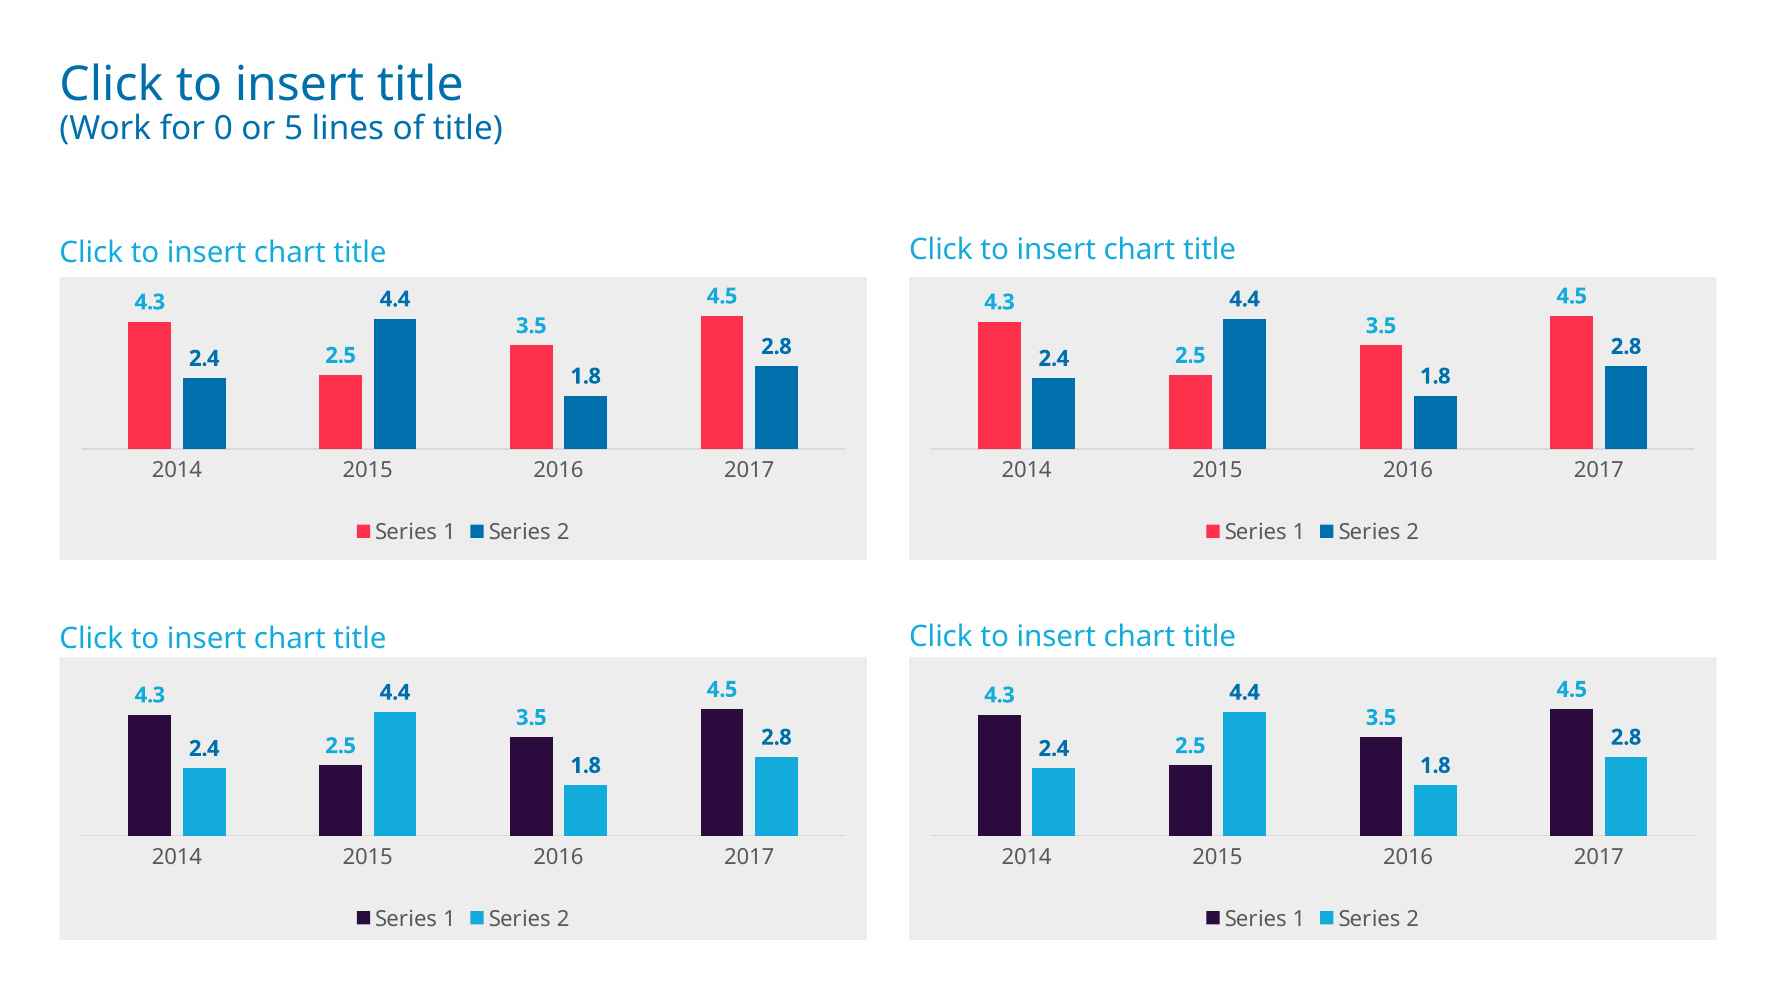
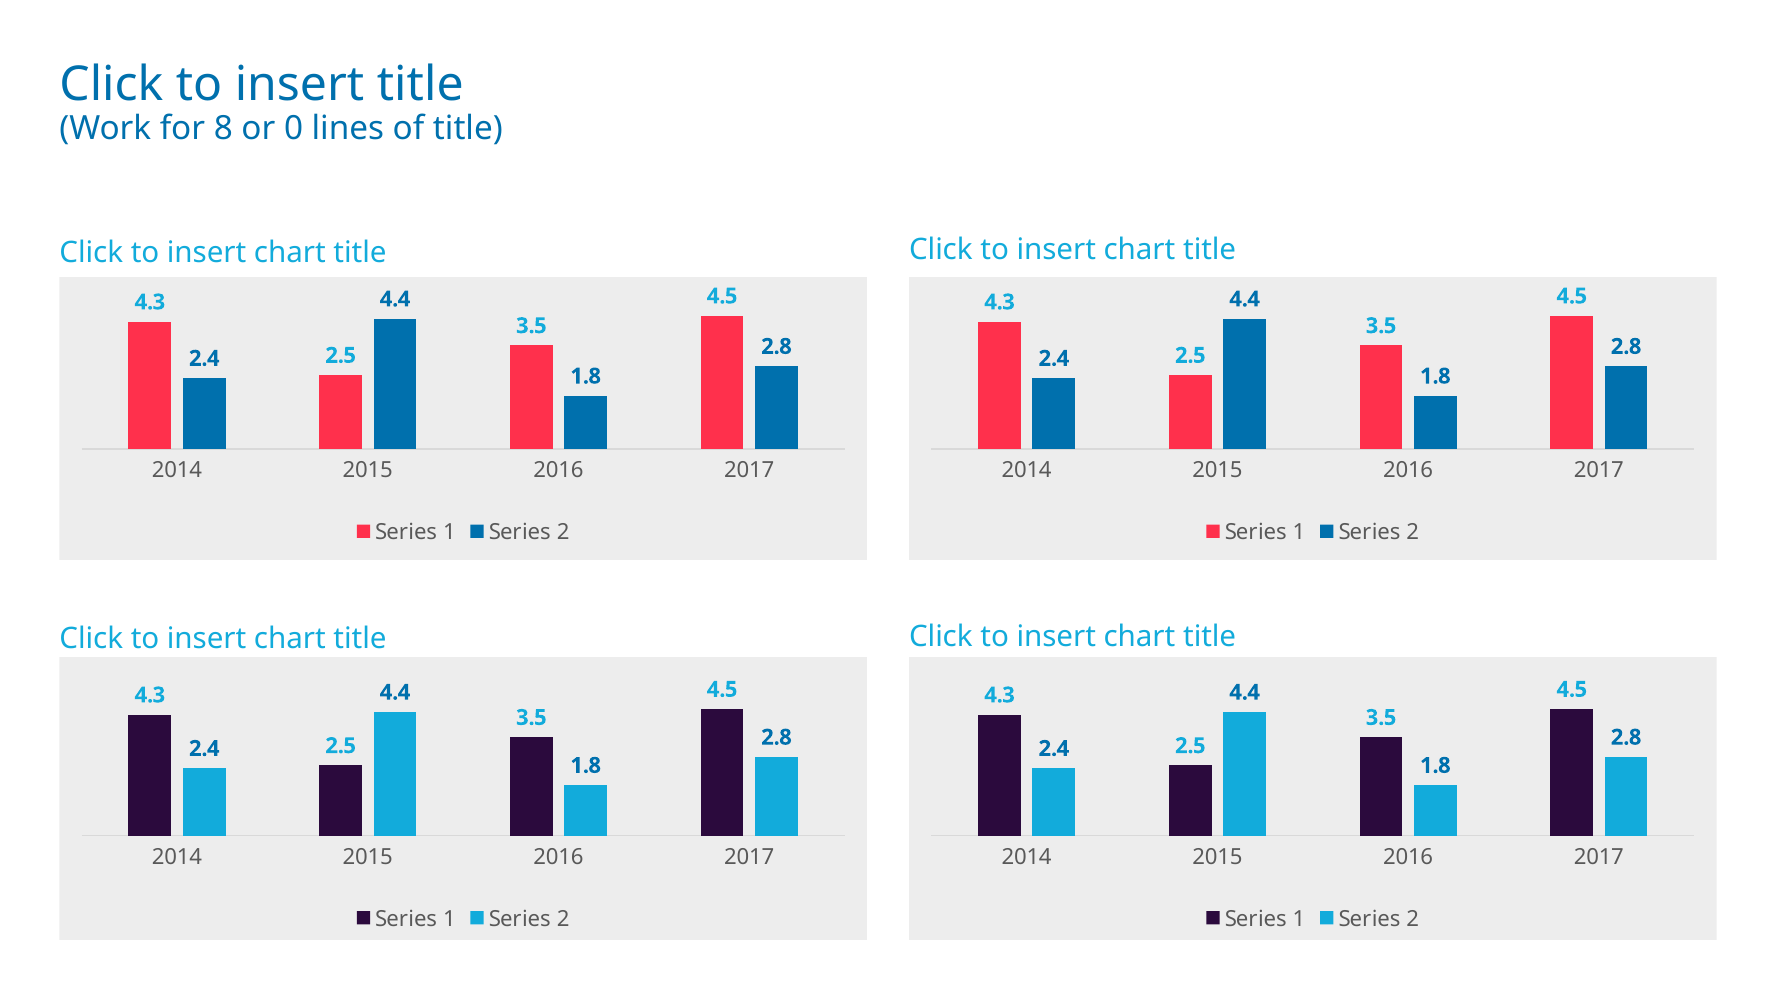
0: 0 -> 8
5: 5 -> 0
